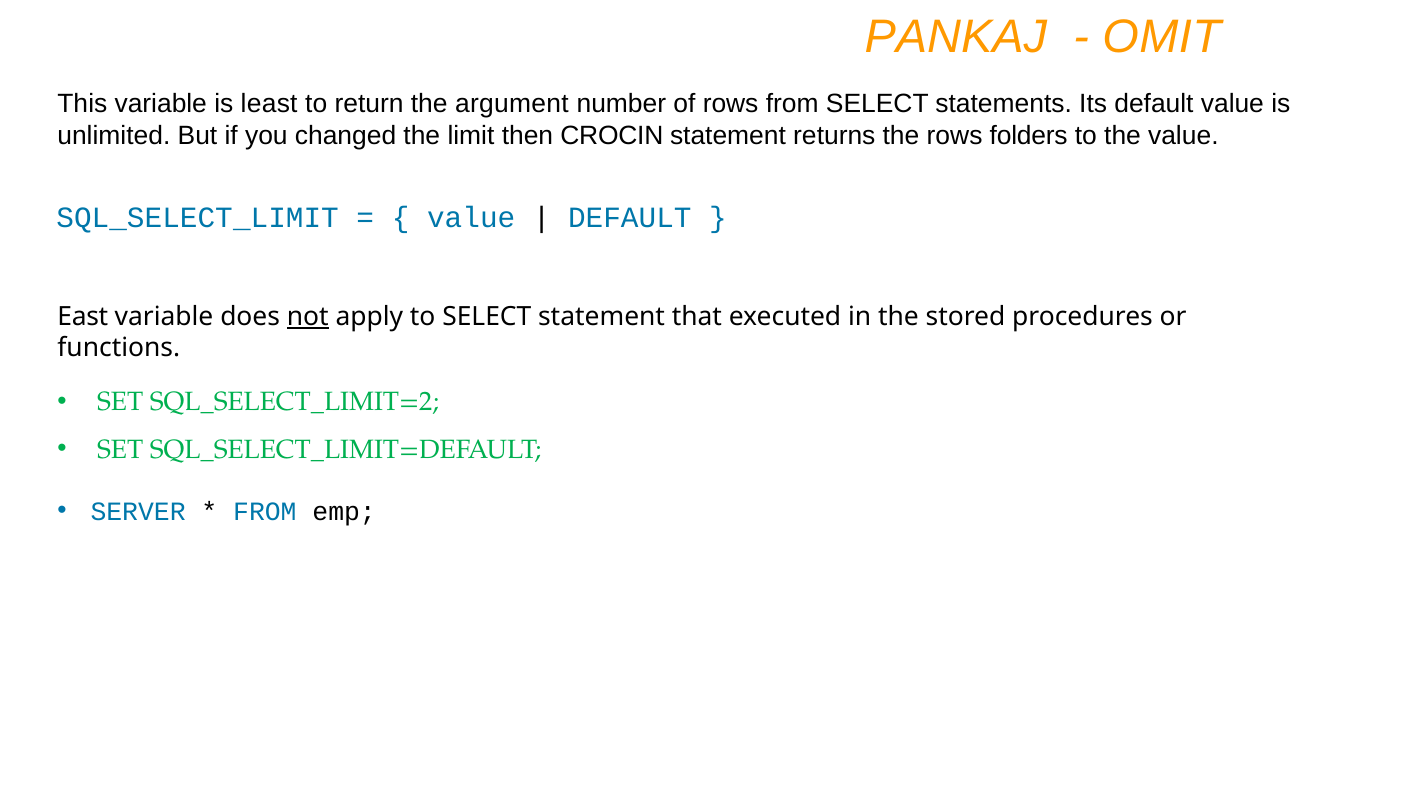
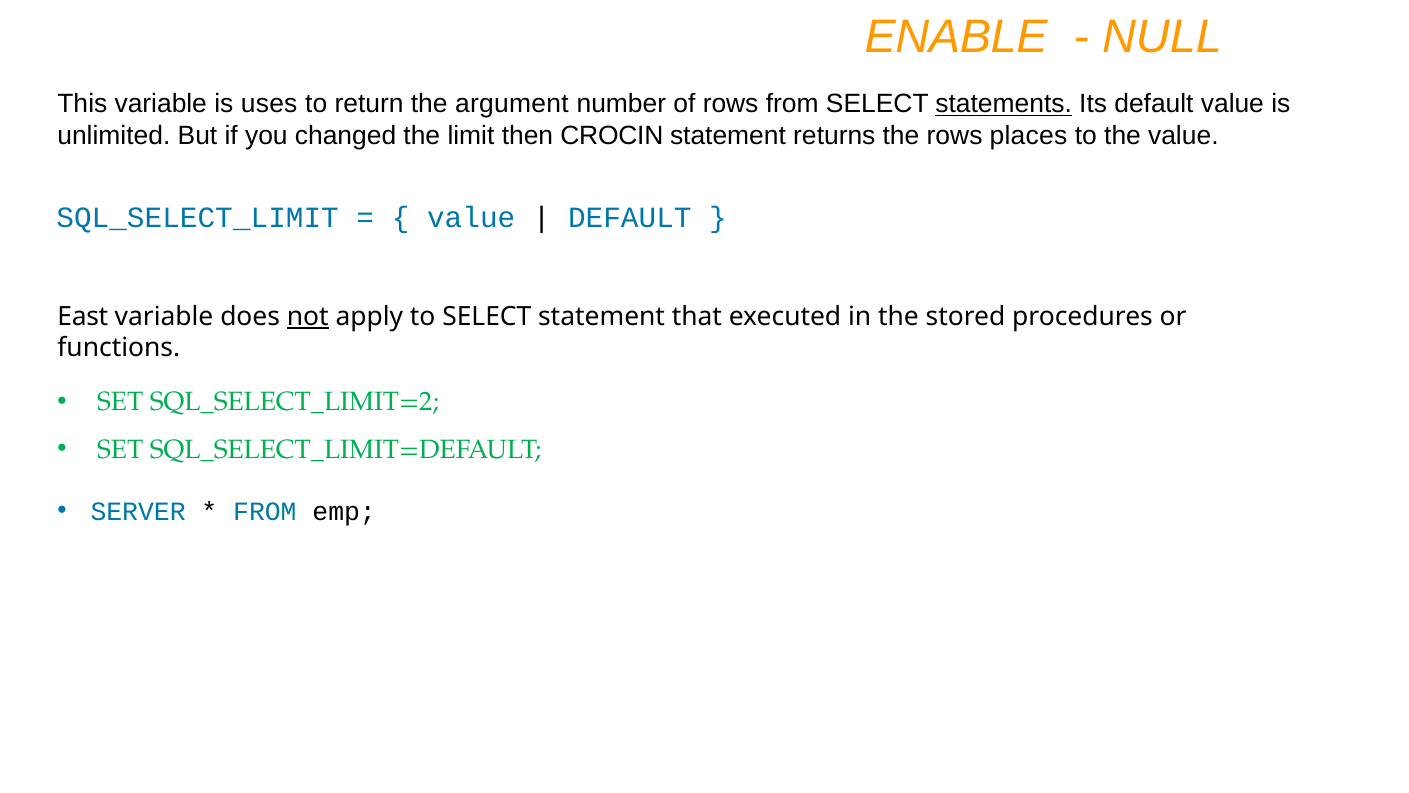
PANKAJ: PANKAJ -> ENABLE
OMIT: OMIT -> NULL
least: least -> uses
statements underline: none -> present
folders: folders -> places
